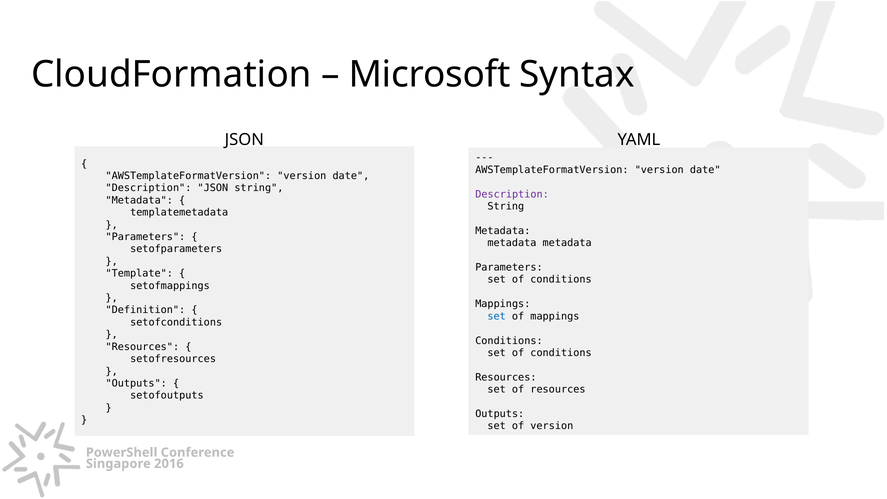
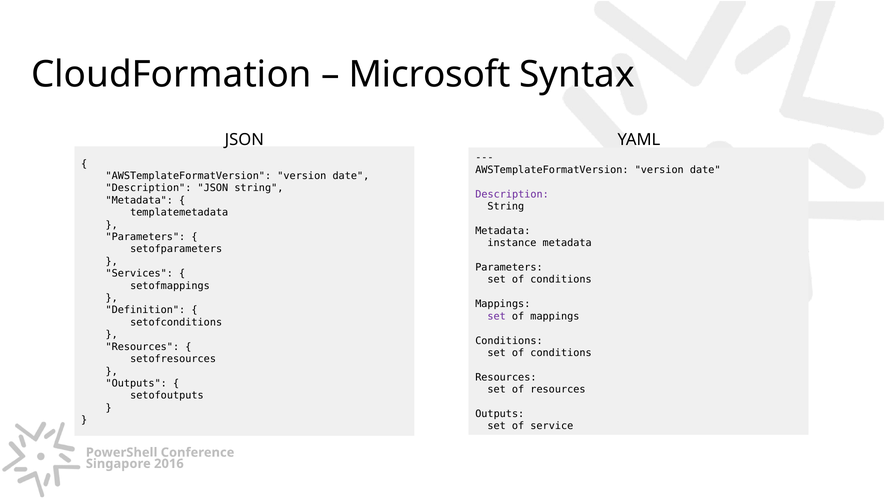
metadata at (512, 243): metadata -> instance
Template: Template -> Services
set at (497, 316) colour: blue -> purple
of version: version -> service
